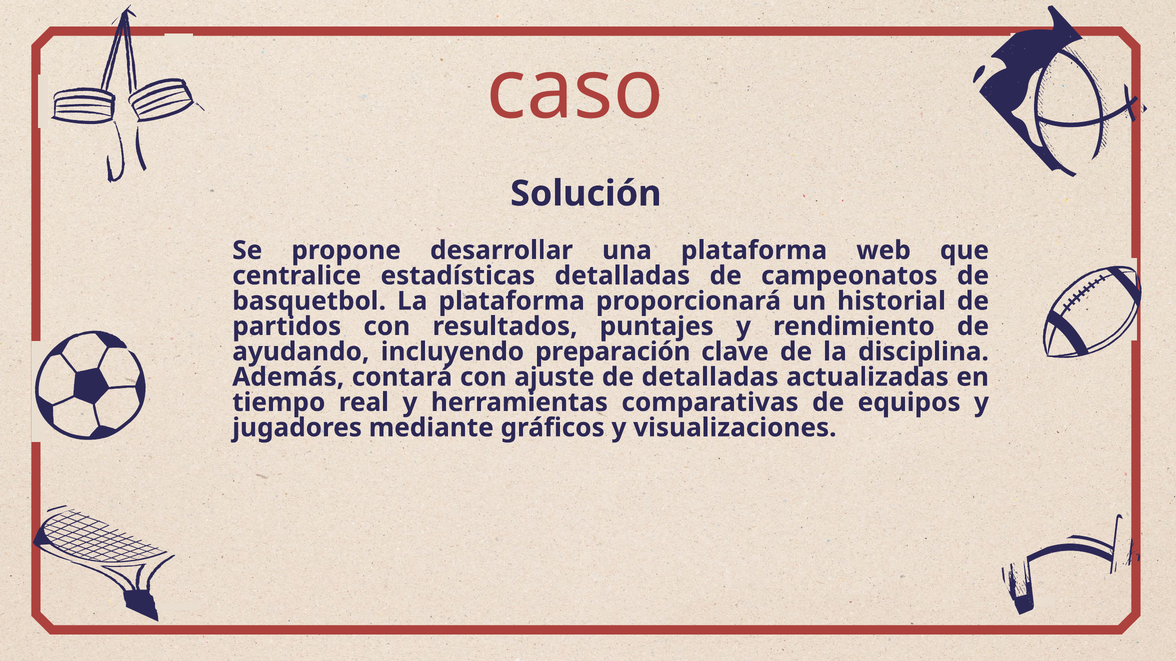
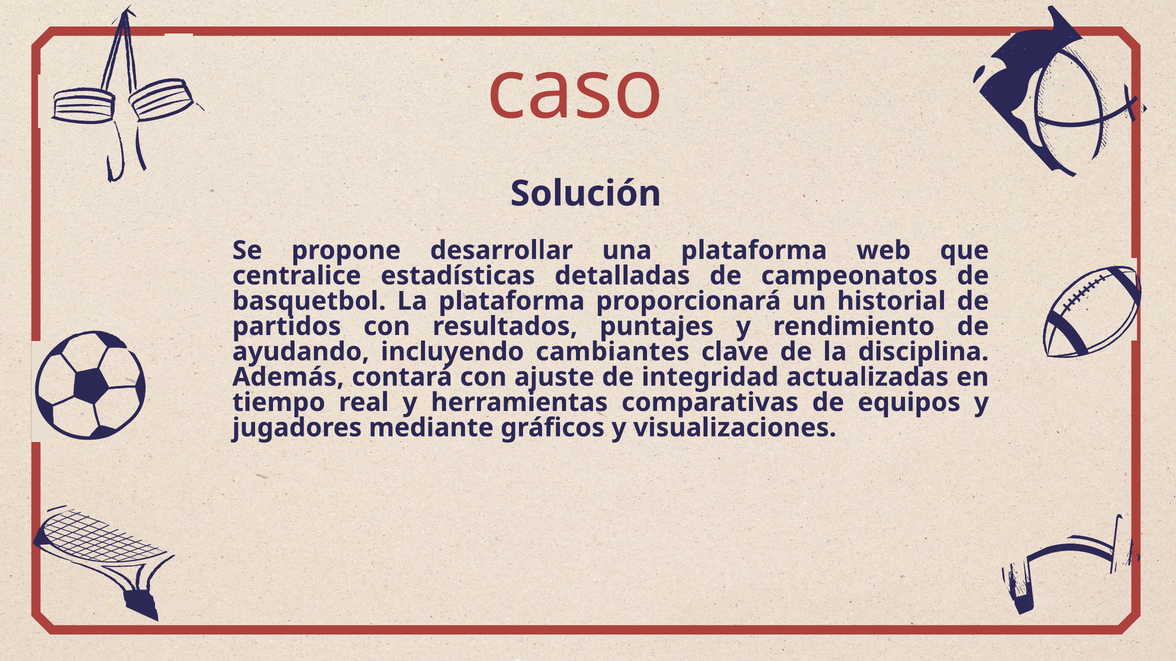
preparación: preparación -> cambiantes
de detalladas: detalladas -> integridad
